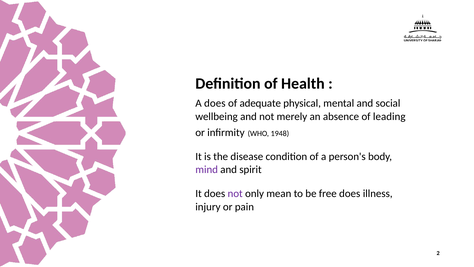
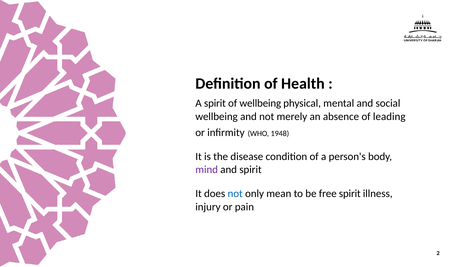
A does: does -> spirit
of adequate: adequate -> wellbeing
not at (235, 193) colour: purple -> blue
free does: does -> spirit
